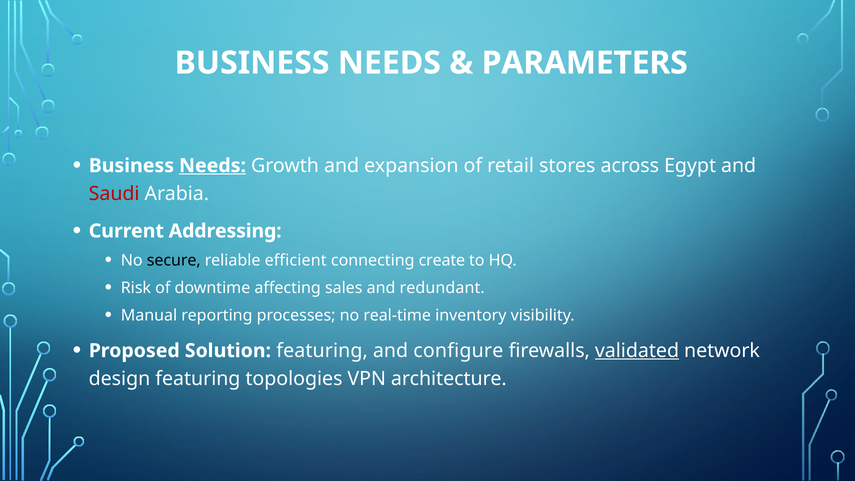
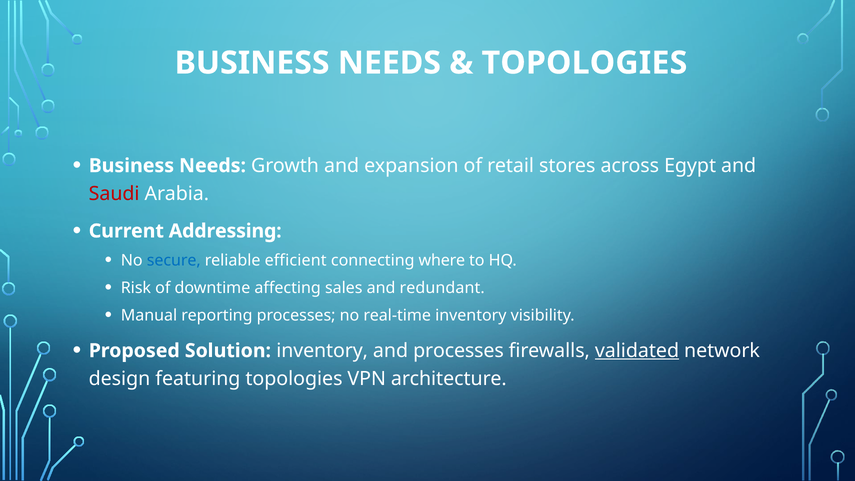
PARAMETERS at (585, 63): PARAMETERS -> TOPOLOGIES
Needs at (213, 166) underline: present -> none
secure colour: black -> blue
create: create -> where
Solution featuring: featuring -> inventory
and configure: configure -> processes
